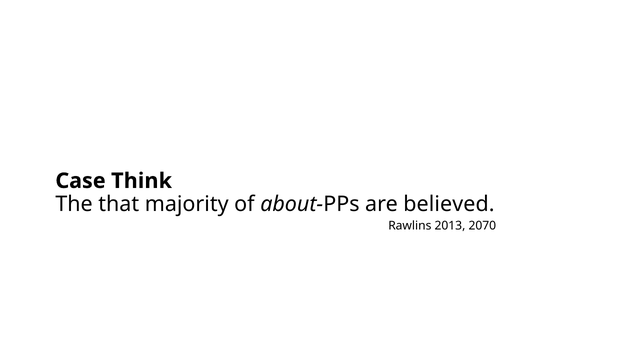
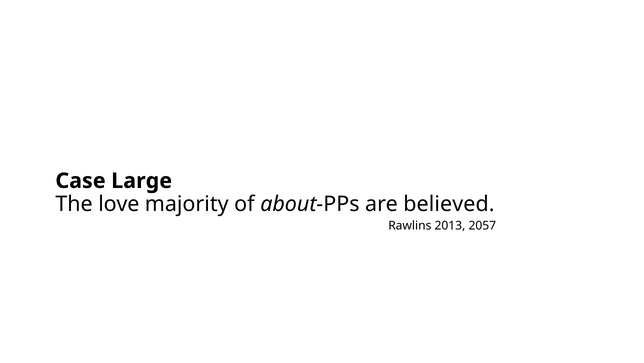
Think: Think -> Large
that: that -> love
2070: 2070 -> 2057
